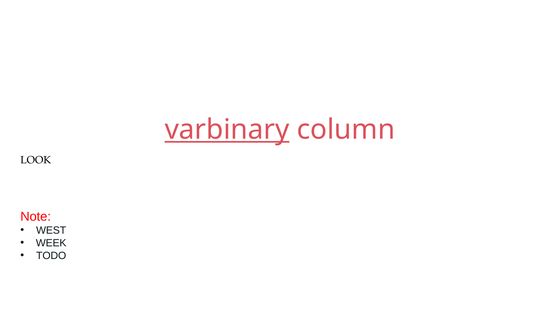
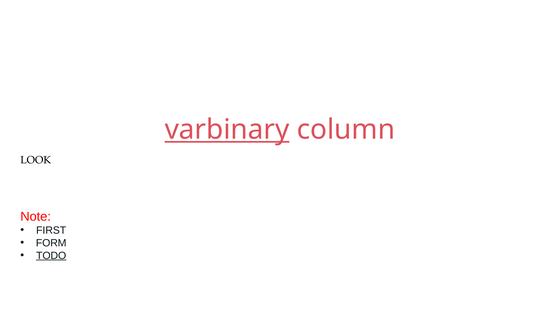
WEST: WEST -> FIRST
WEEK: WEEK -> FORM
TODO underline: none -> present
